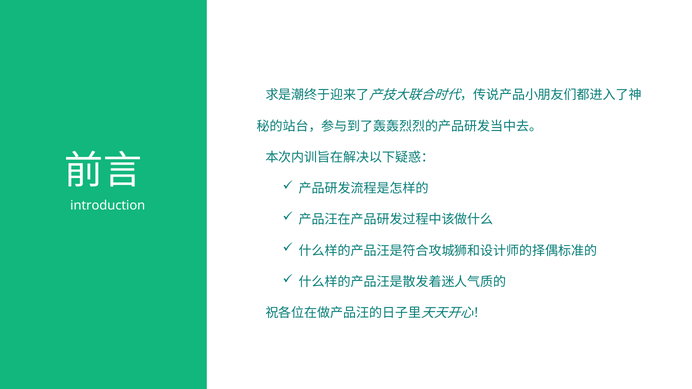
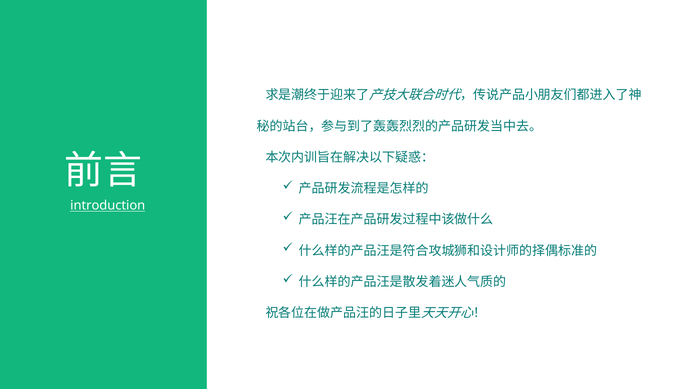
introduction underline: none -> present
